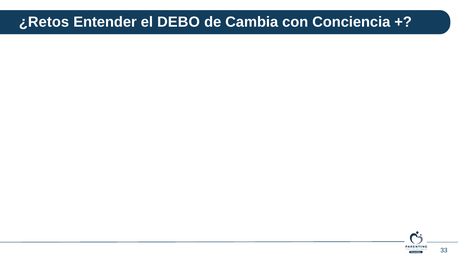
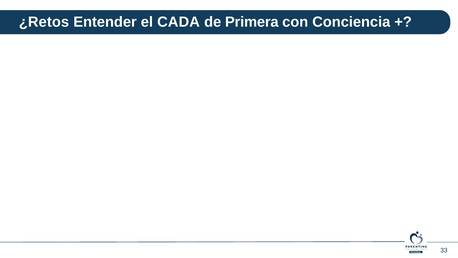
DEBO: DEBO -> CADA
Cambia: Cambia -> Primera
